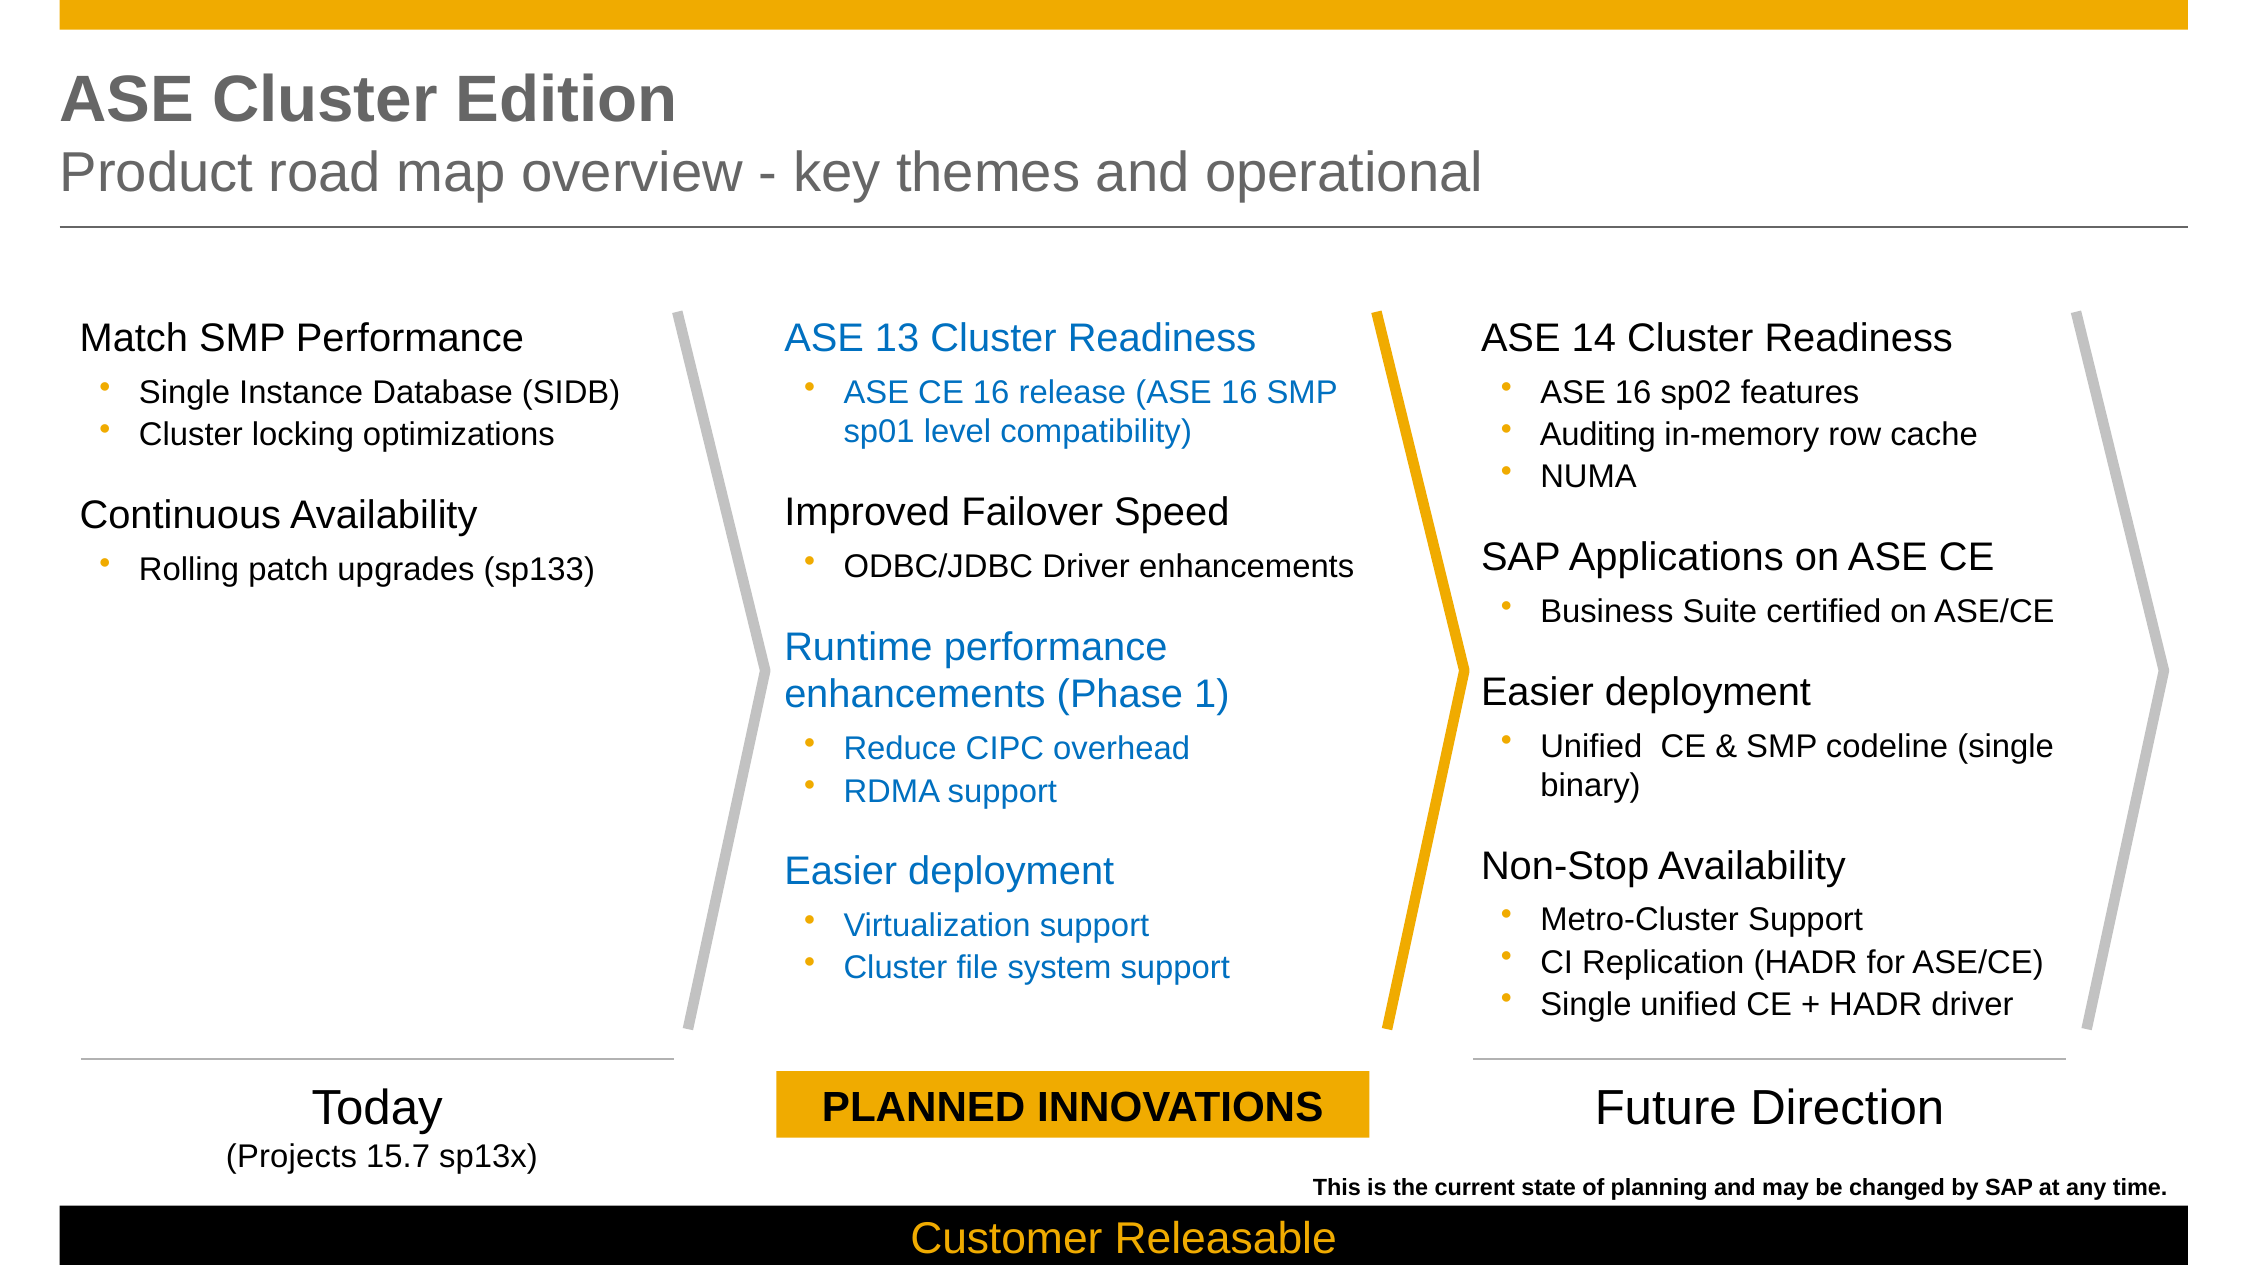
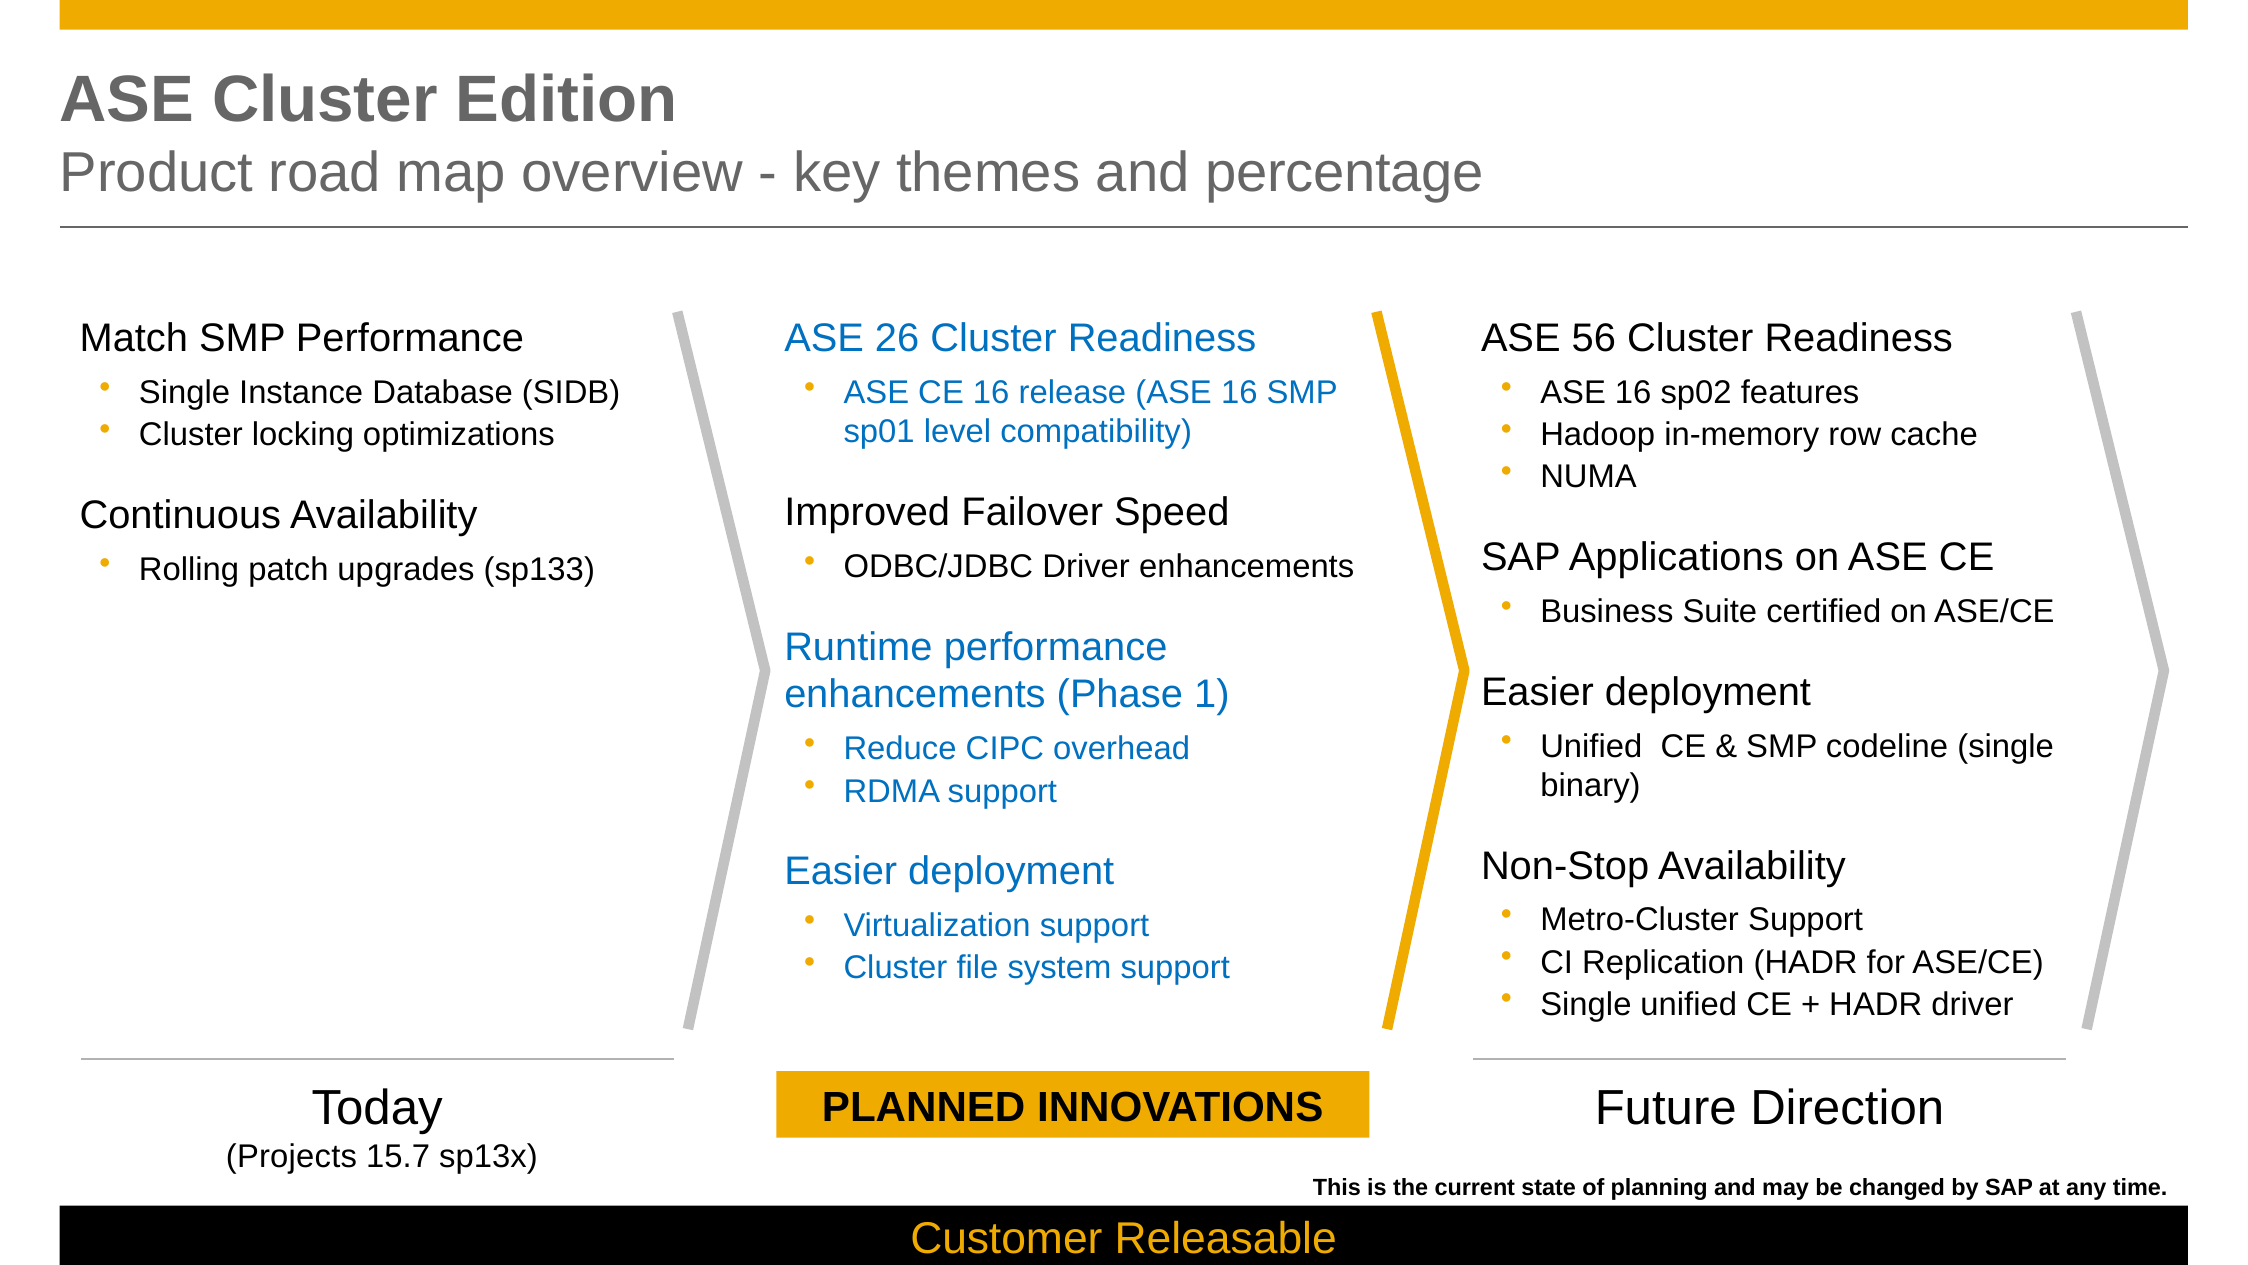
operational: operational -> percentage
13: 13 -> 26
14: 14 -> 56
Auditing: Auditing -> Hadoop
